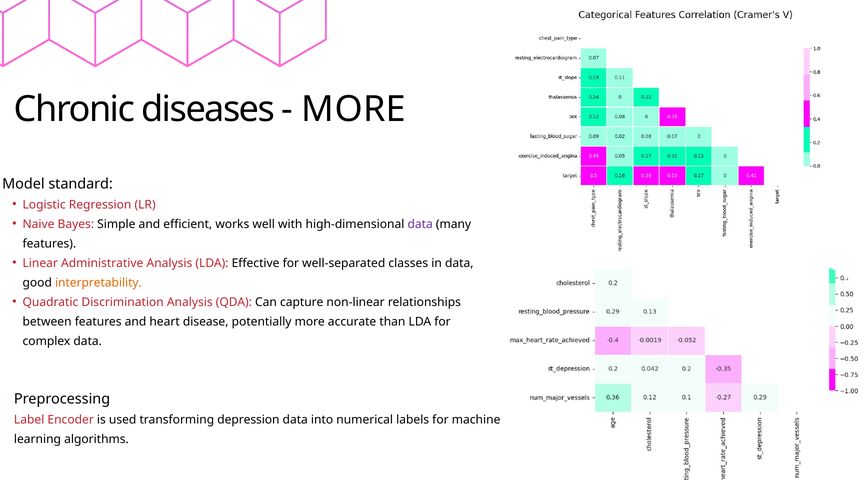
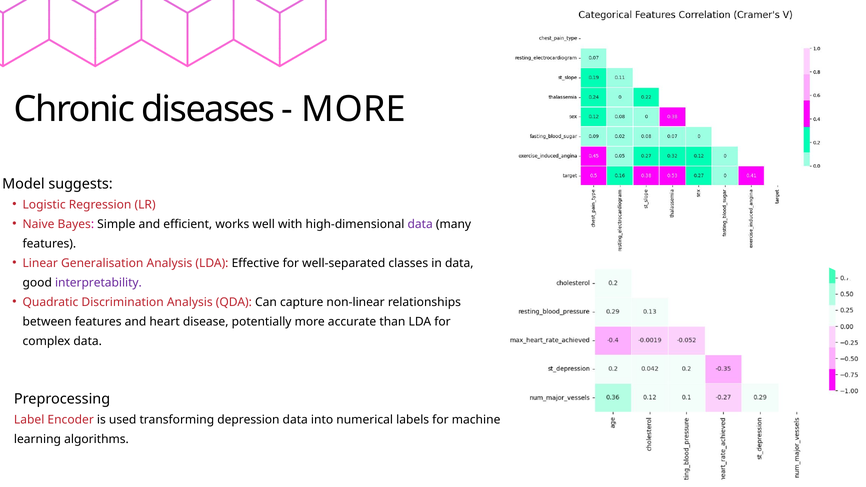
standard: standard -> suggests
Administrative: Administrative -> Generalisation
interpretability colour: orange -> purple
